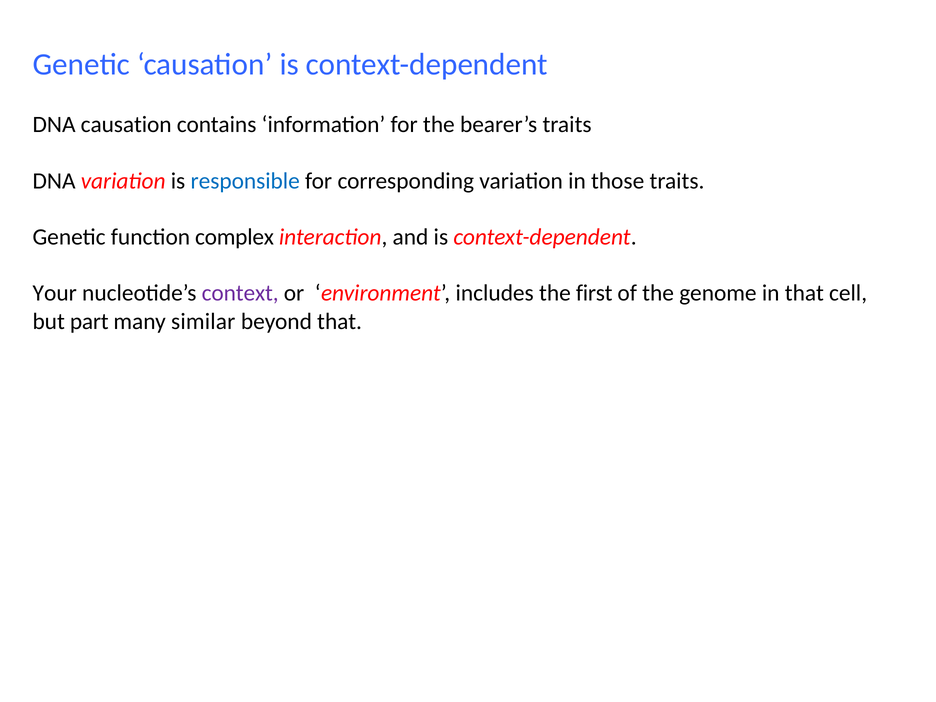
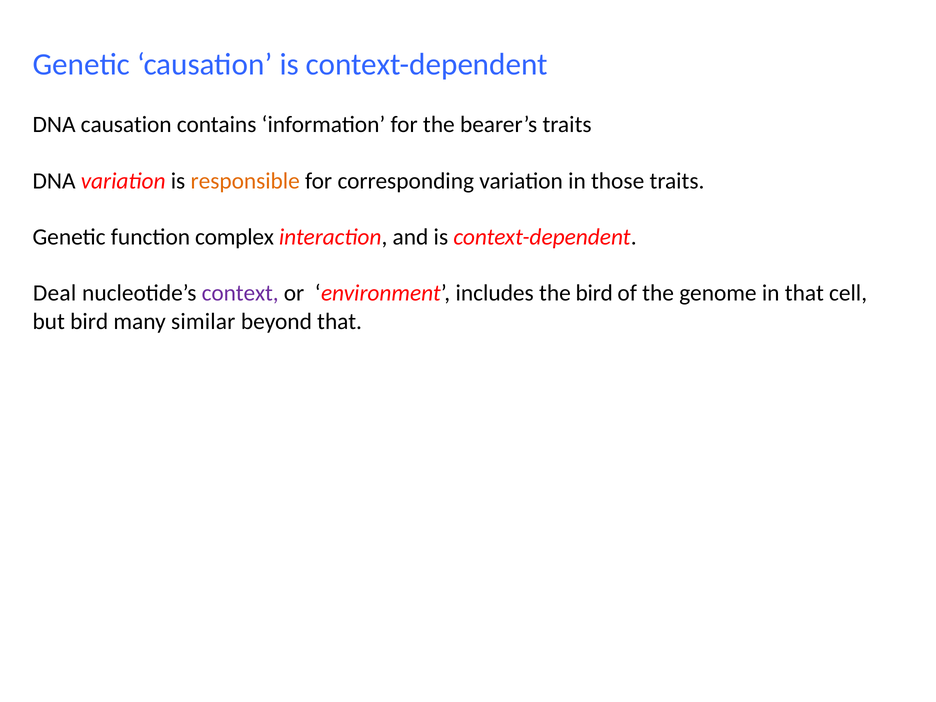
responsible colour: blue -> orange
Your: Your -> Deal
the first: first -> bird
but part: part -> bird
